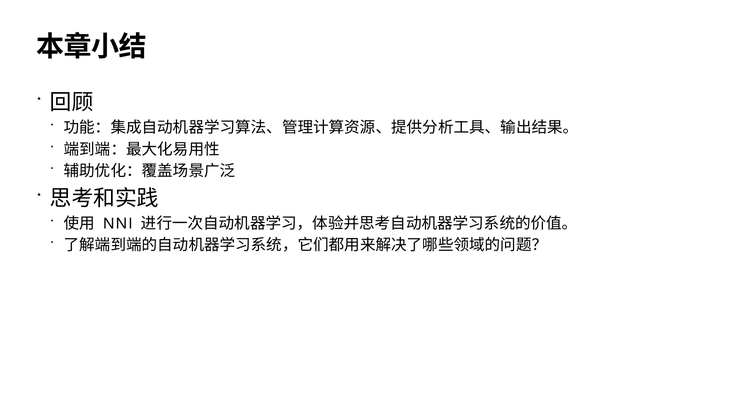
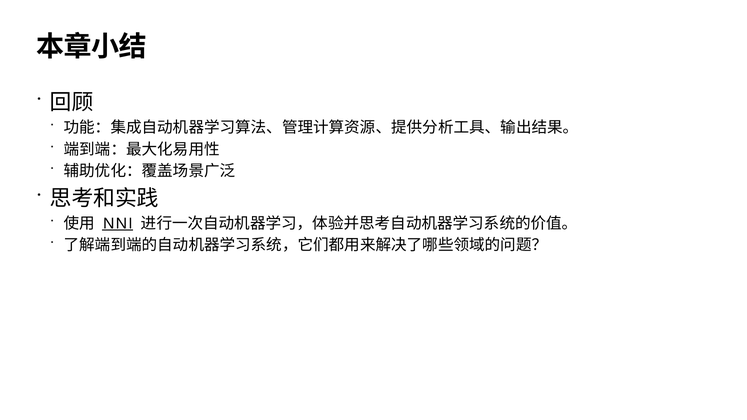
NNI underline: none -> present
